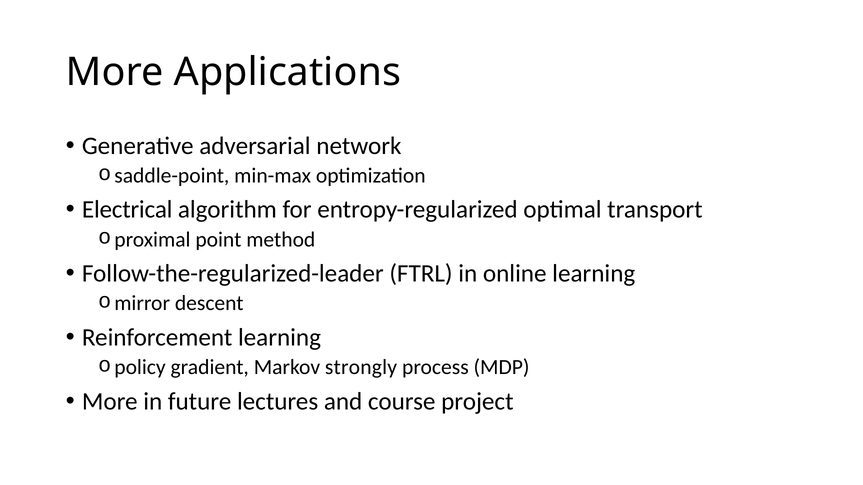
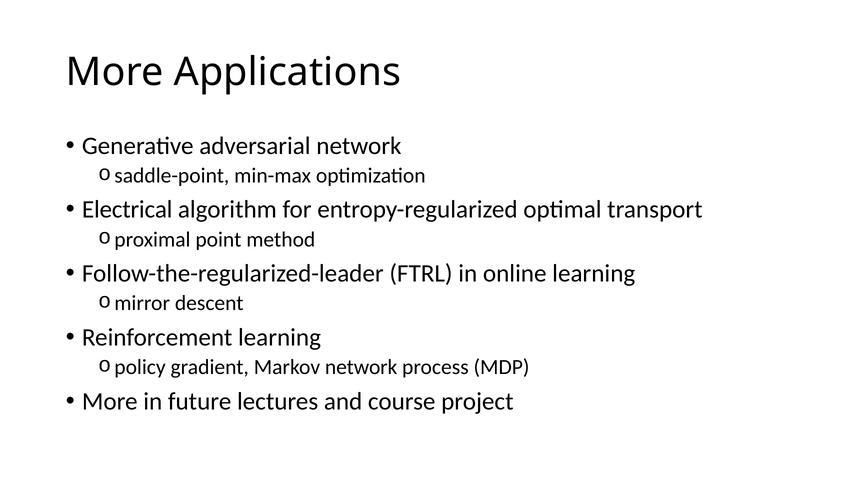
Markov strongly: strongly -> network
